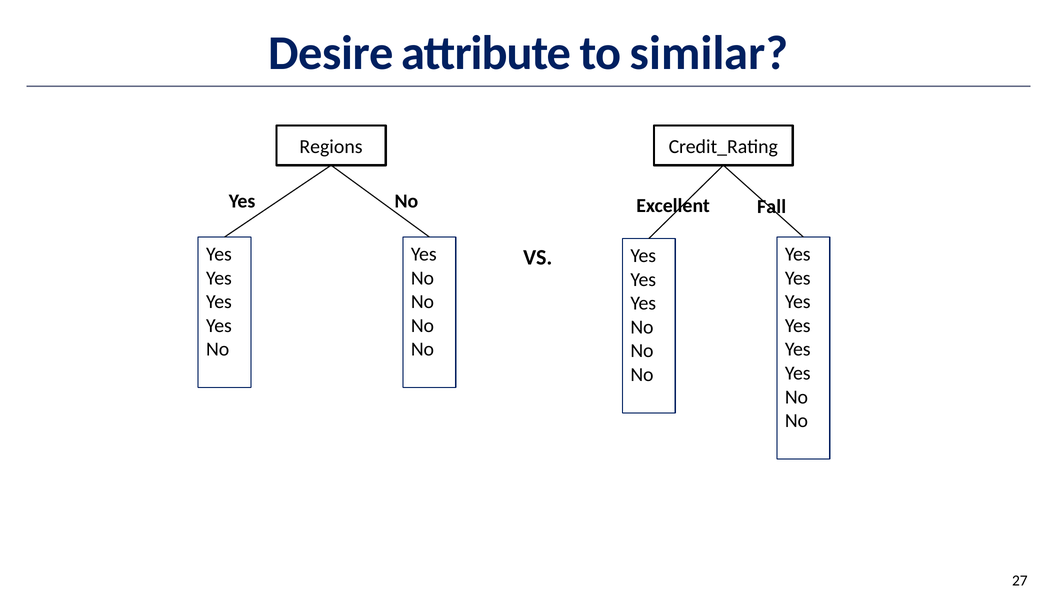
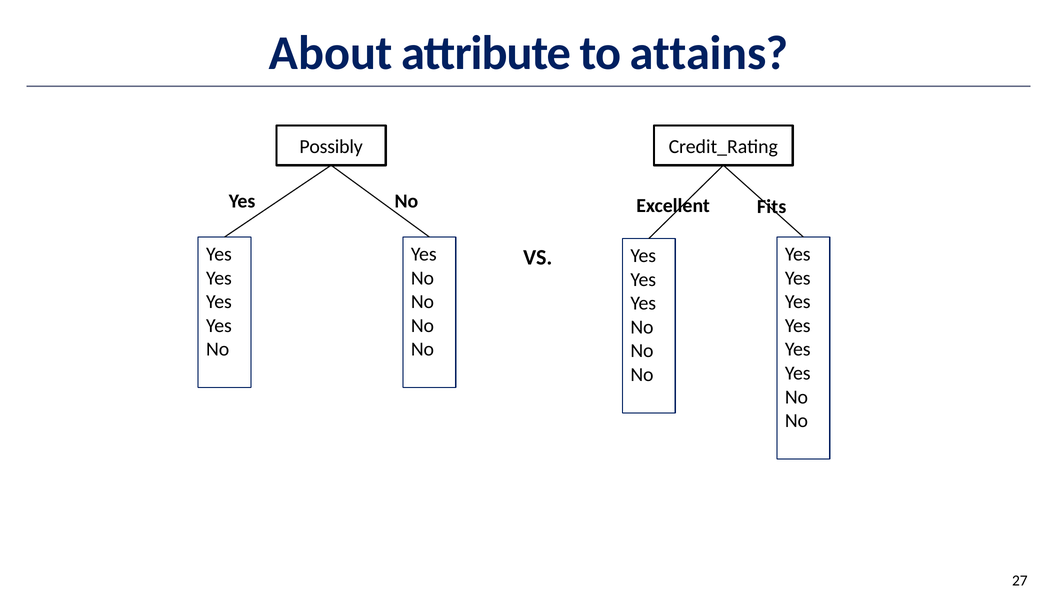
Desire: Desire -> About
similar: similar -> attains
Regions: Regions -> Possibly
Fall: Fall -> Fits
